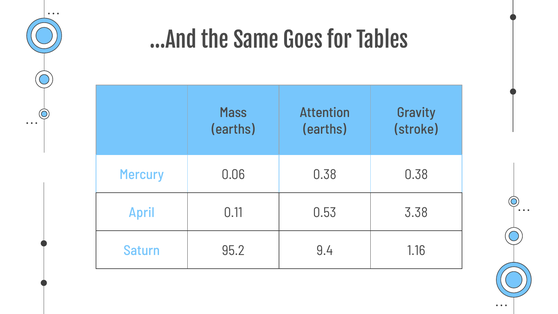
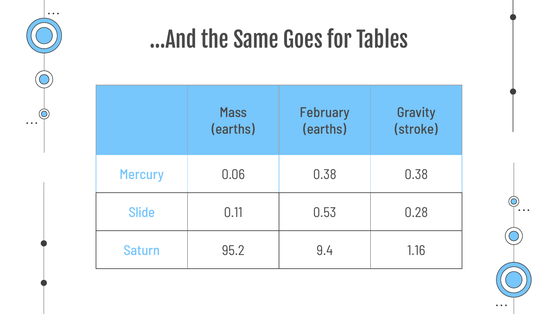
Attention: Attention -> February
April: April -> Slide
3.38: 3.38 -> 0.28
